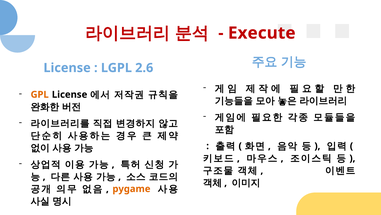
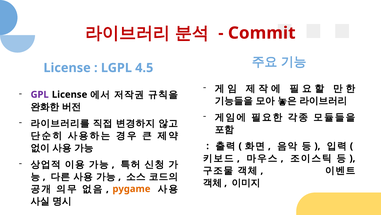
Execute: Execute -> Commit
2.6: 2.6 -> 4.5
GPL colour: orange -> purple
